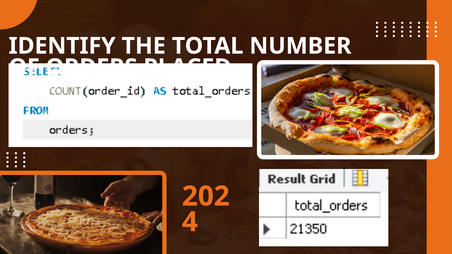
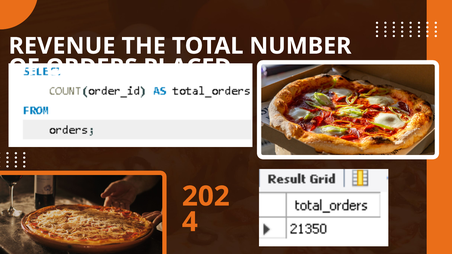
IDENTIFY: IDENTIFY -> REVENUE
